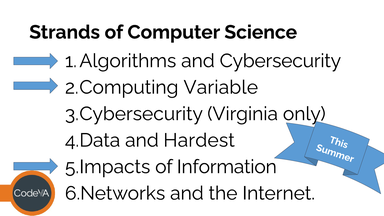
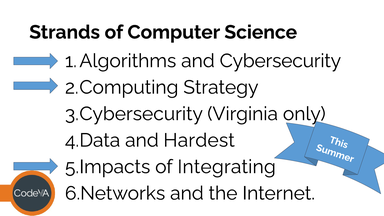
Variable: Variable -> Strategy
Information: Information -> Integrating
